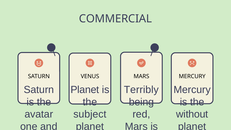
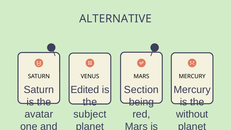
COMMERCIAL: COMMERCIAL -> ALTERNATIVE
Planet at (85, 90): Planet -> Edited
Terribly: Terribly -> Section
